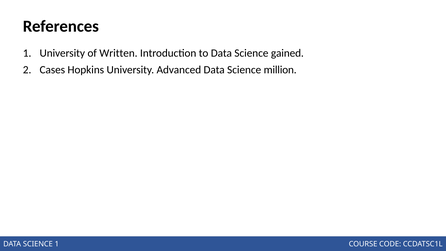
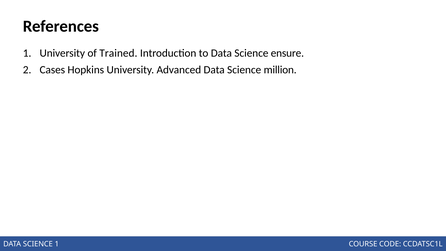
Written: Written -> Trained
gained: gained -> ensure
